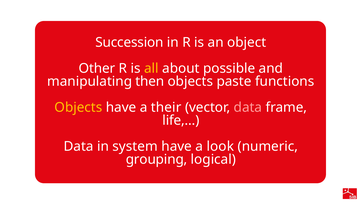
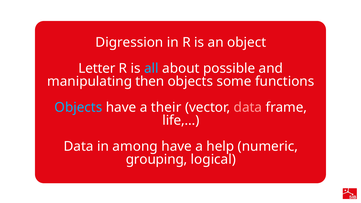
Succession: Succession -> Digression
Other: Other -> Letter
all colour: yellow -> light blue
paste: paste -> some
Objects at (78, 107) colour: yellow -> light blue
system: system -> among
look: look -> help
